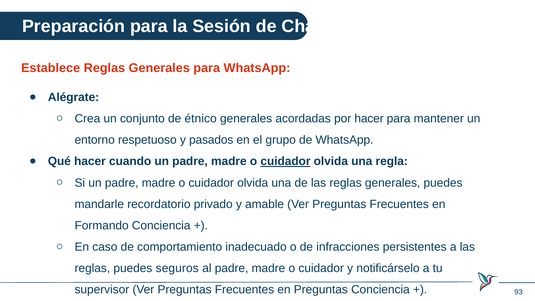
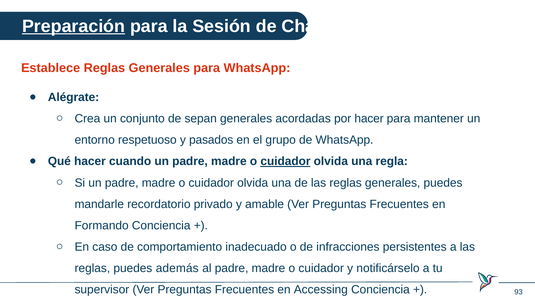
Preparación underline: none -> present
étnico: étnico -> sepan
seguros: seguros -> además
en Preguntas: Preguntas -> Accessing
